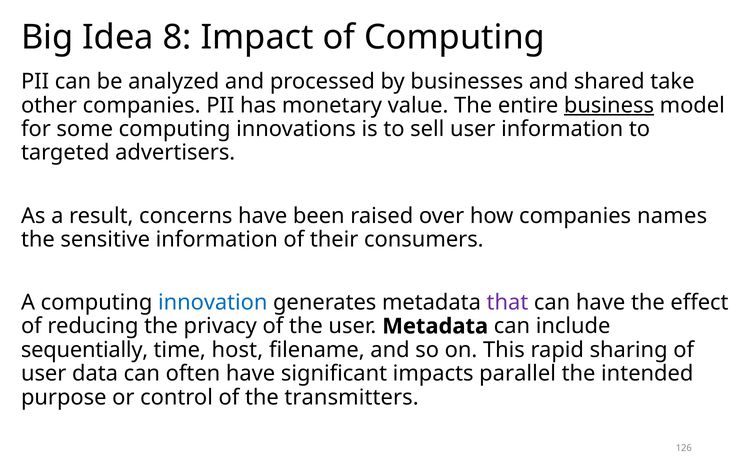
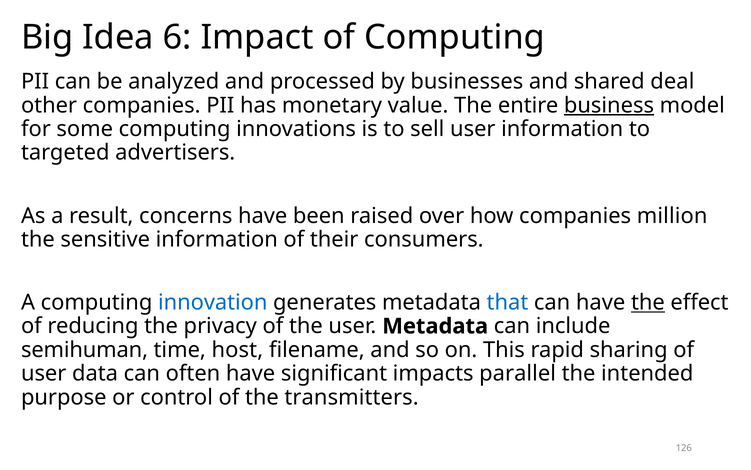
8: 8 -> 6
take: take -> deal
names: names -> million
that colour: purple -> blue
the at (648, 302) underline: none -> present
sequentially: sequentially -> semihuman
